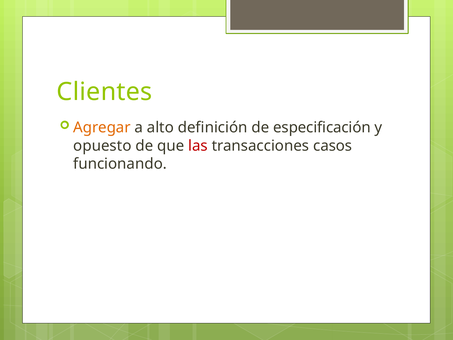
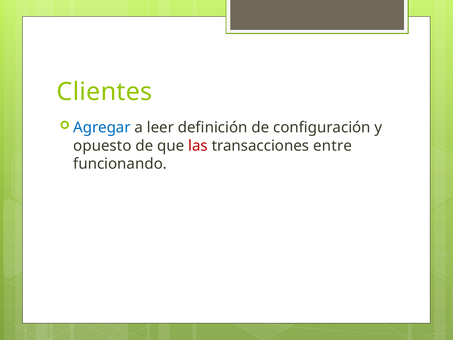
Agregar colour: orange -> blue
alto: alto -> leer
especificación: especificación -> configuración
casos: casos -> entre
